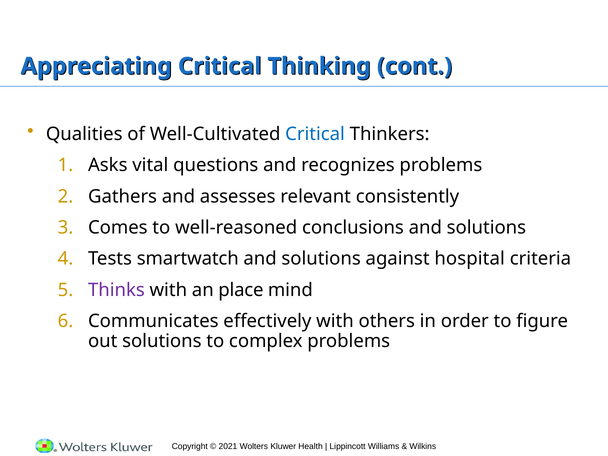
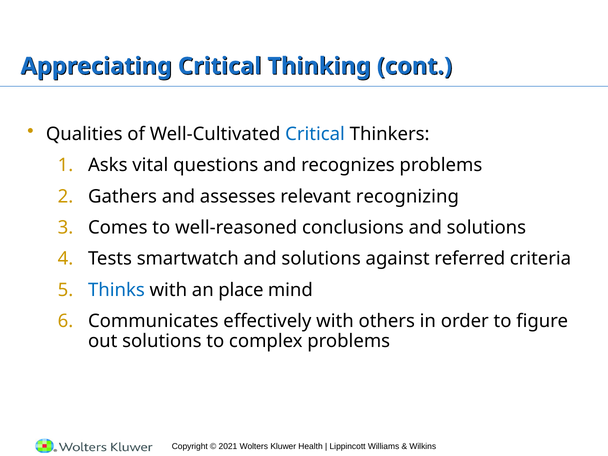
consistently: consistently -> recognizing
hospital: hospital -> referred
Thinks colour: purple -> blue
